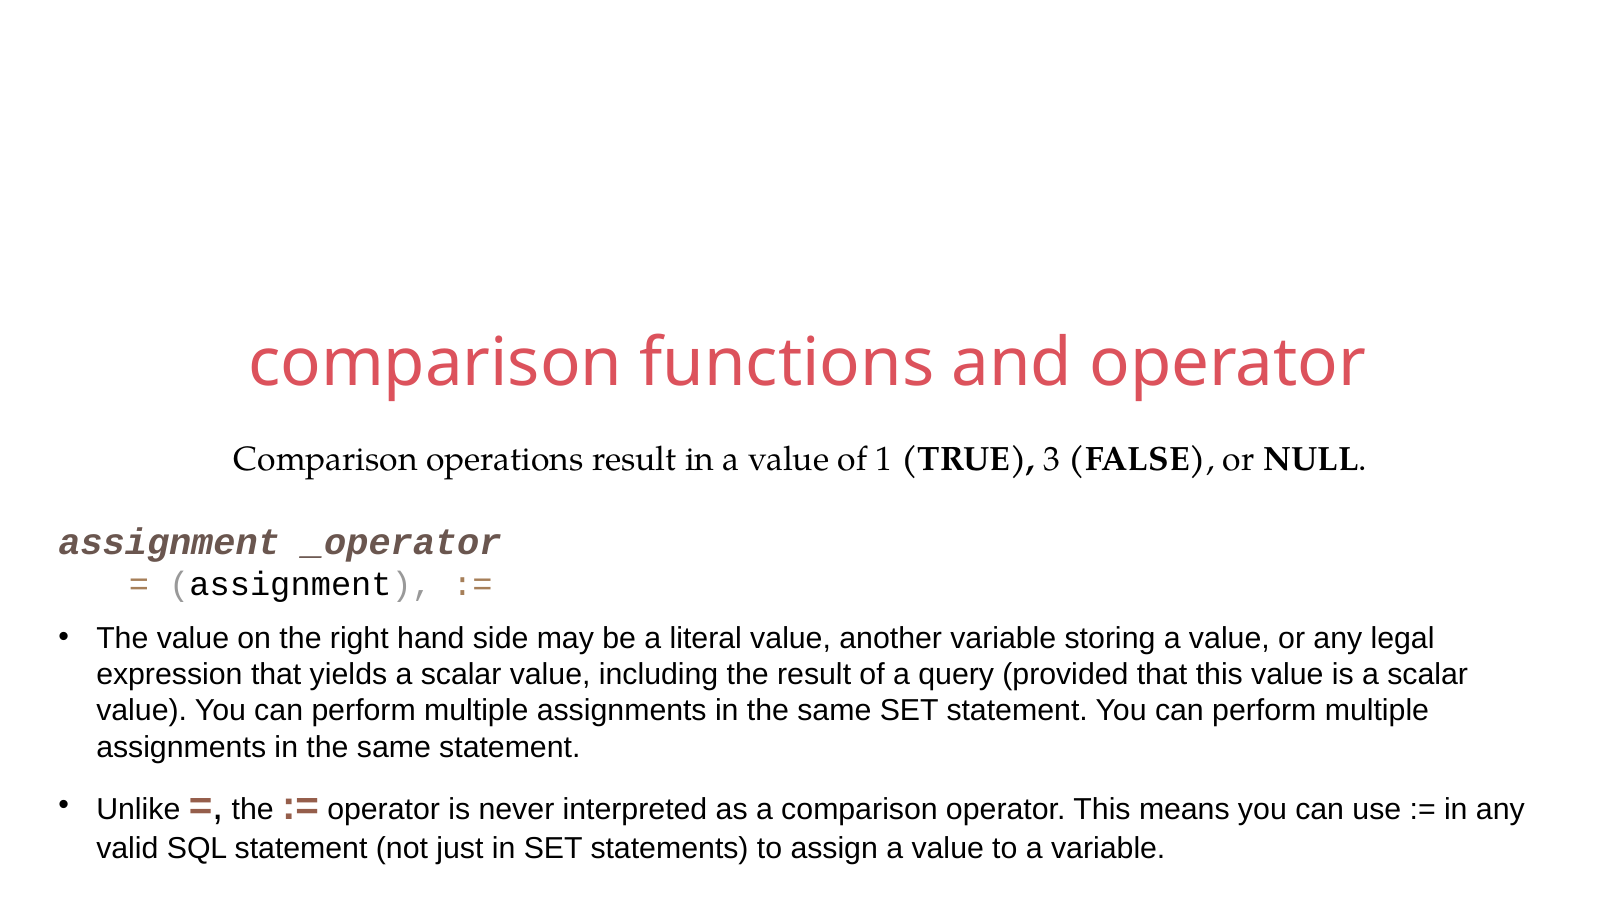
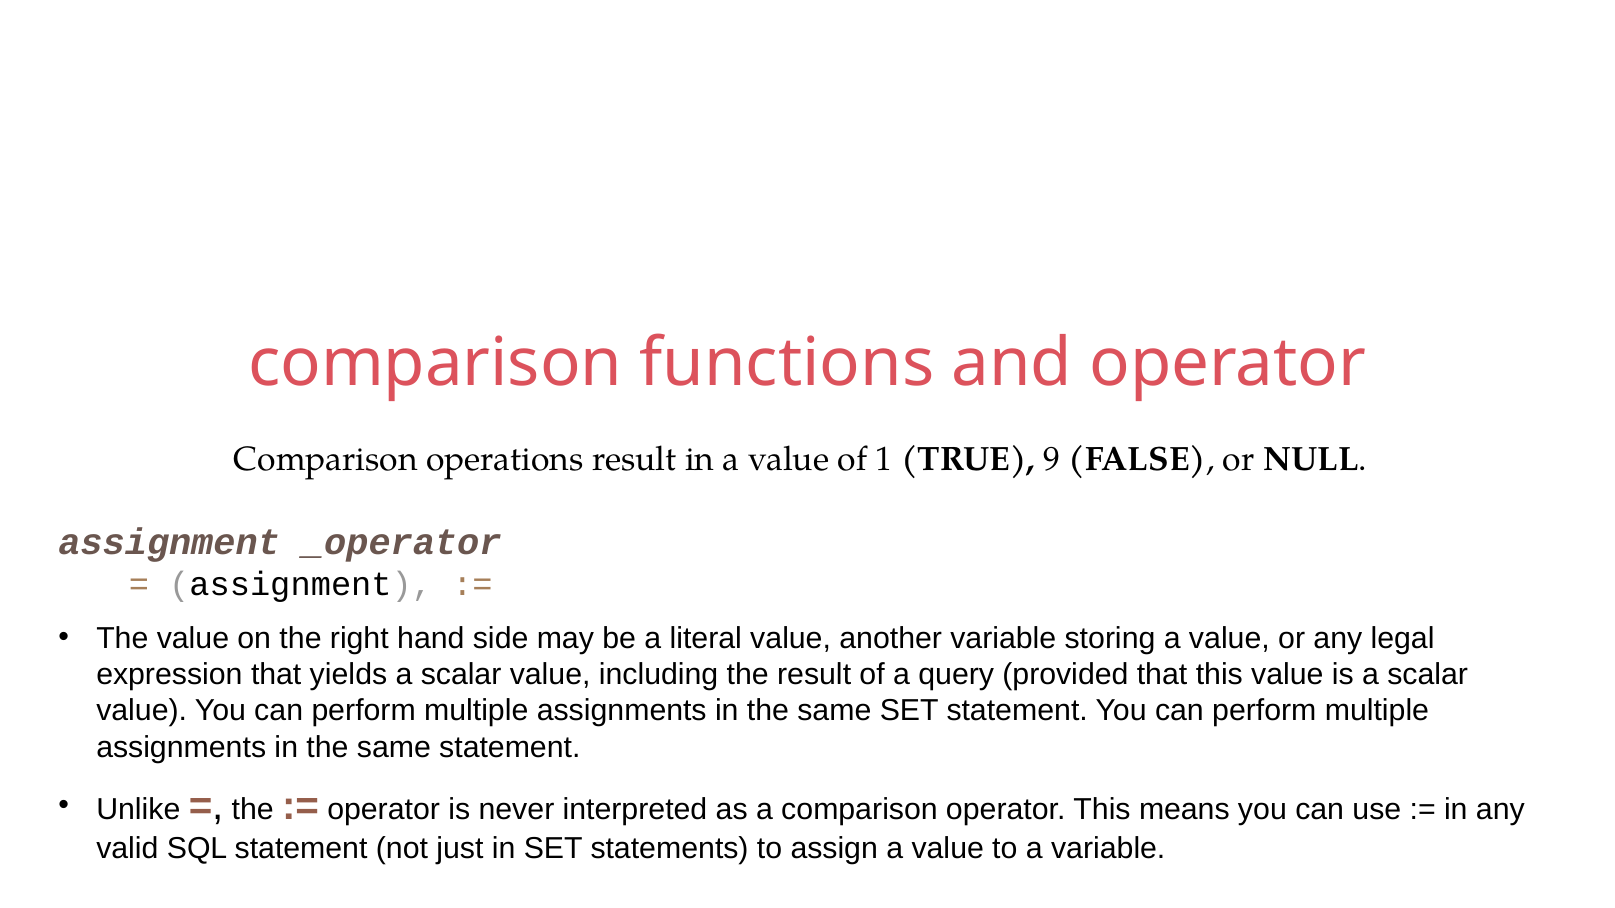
3: 3 -> 9
